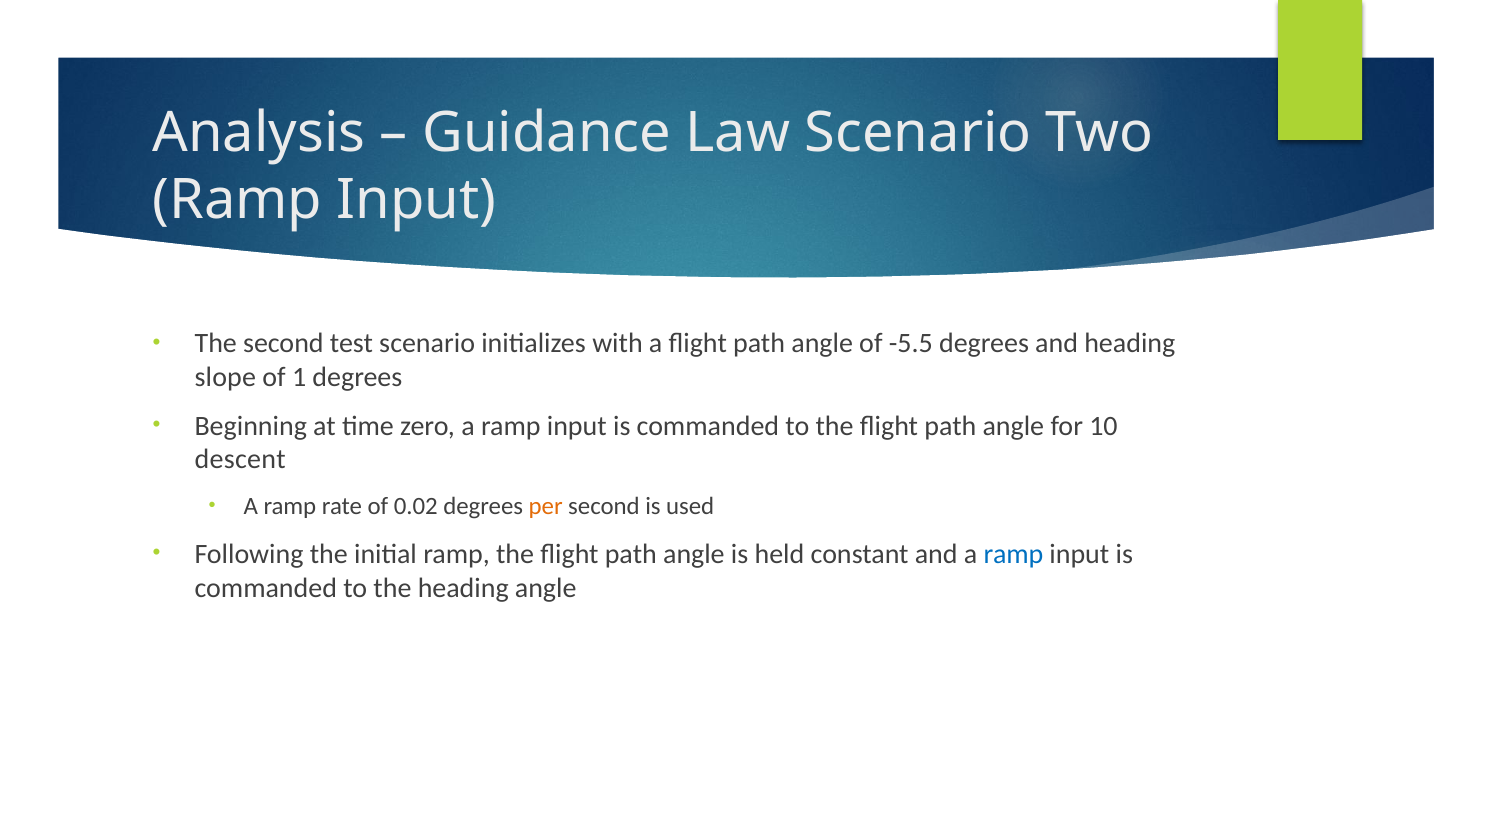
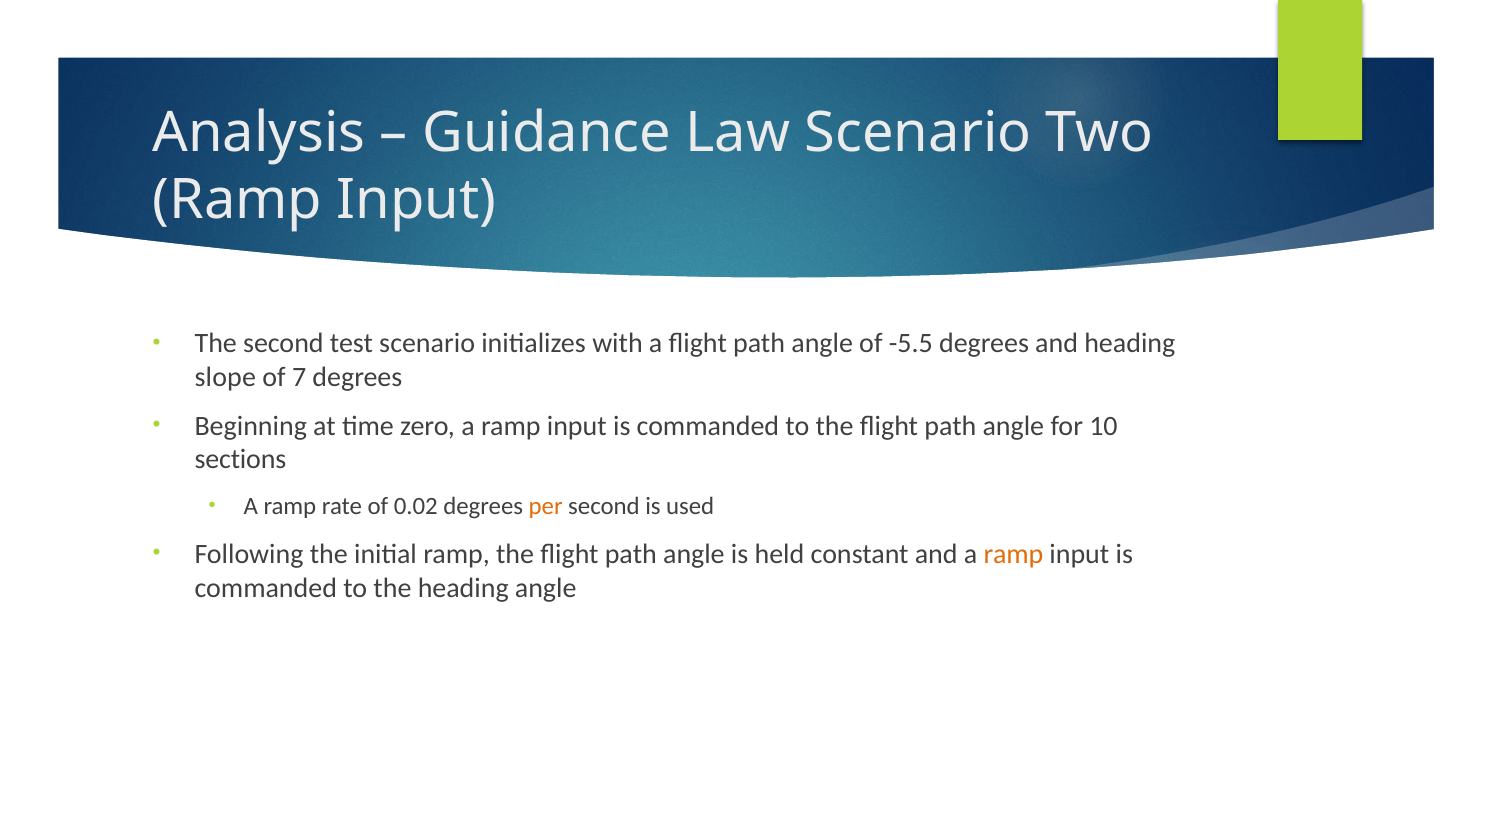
1: 1 -> 7
descent: descent -> sections
ramp at (1014, 554) colour: blue -> orange
